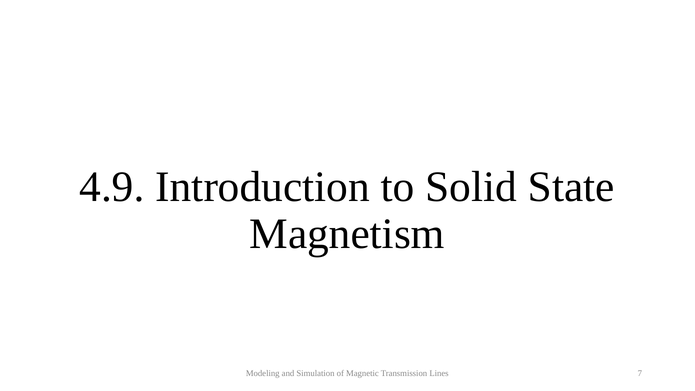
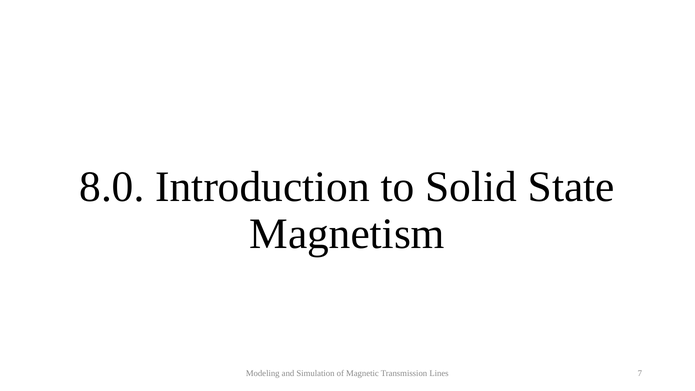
4.9: 4.9 -> 8.0
